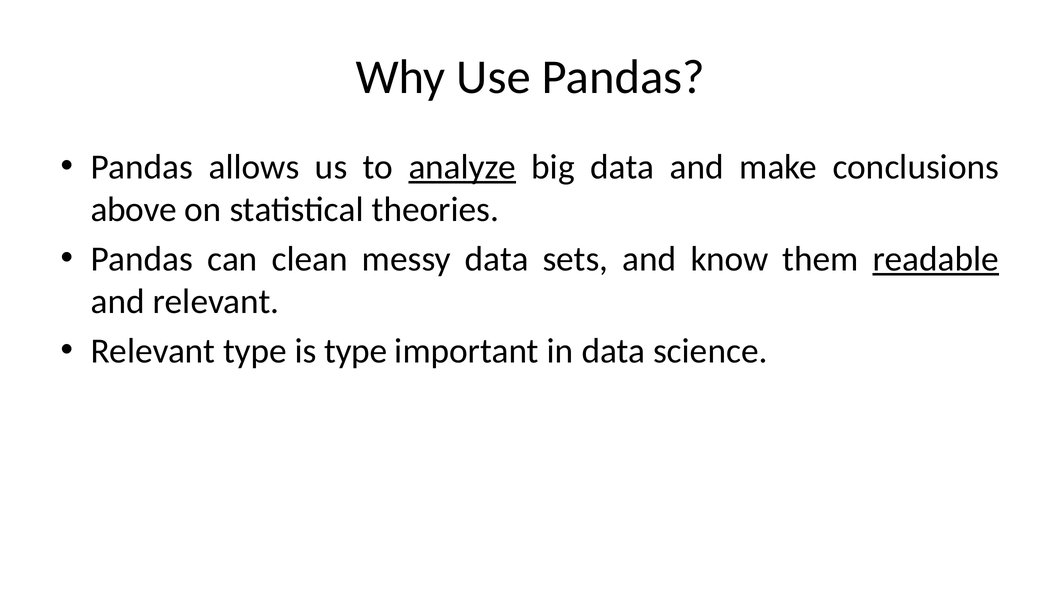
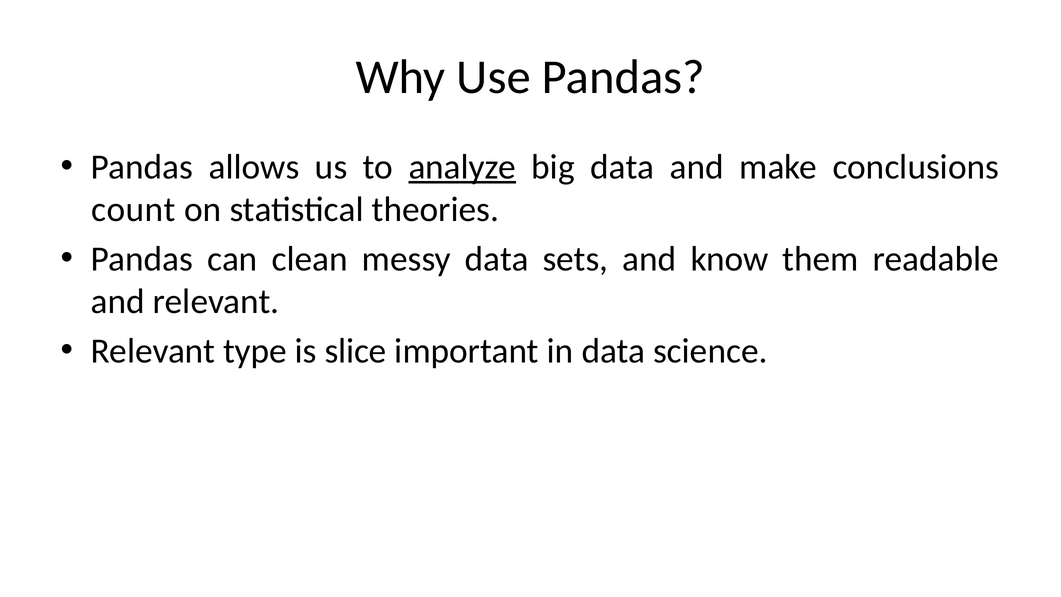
above: above -> count
readable underline: present -> none
is type: type -> slice
